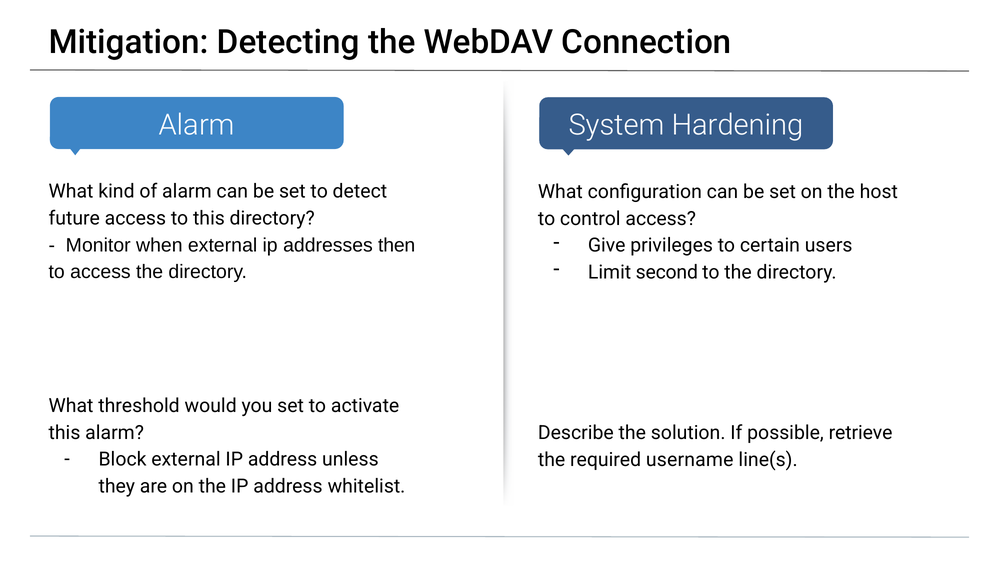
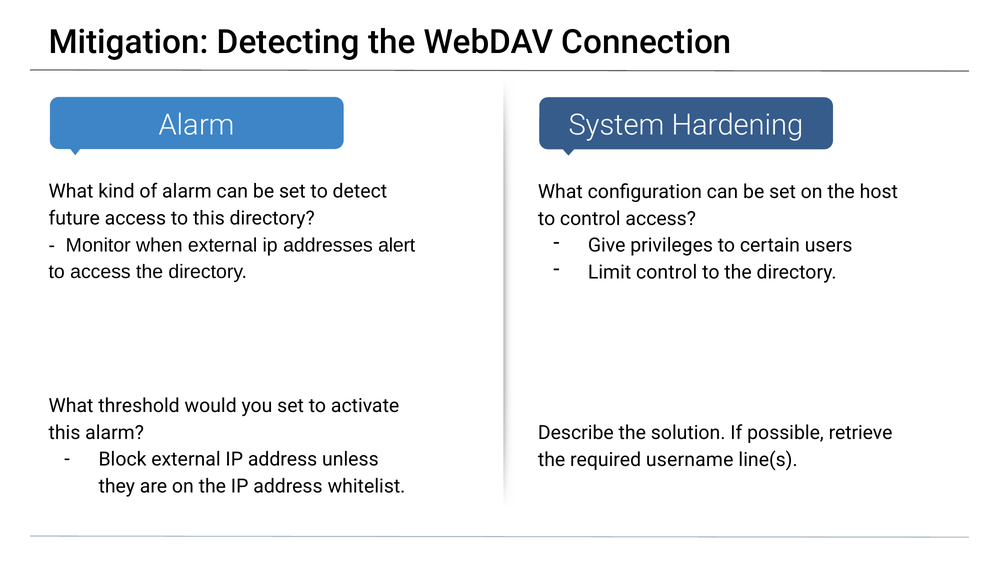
then: then -> alert
Limit second: second -> control
